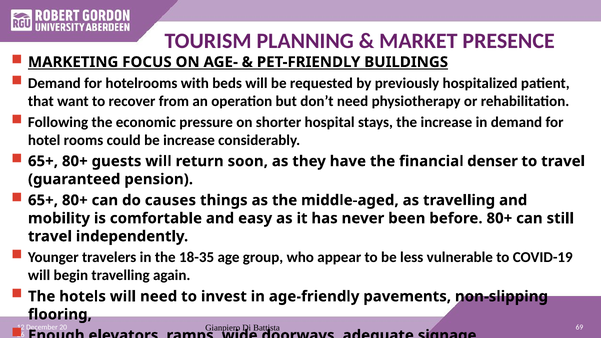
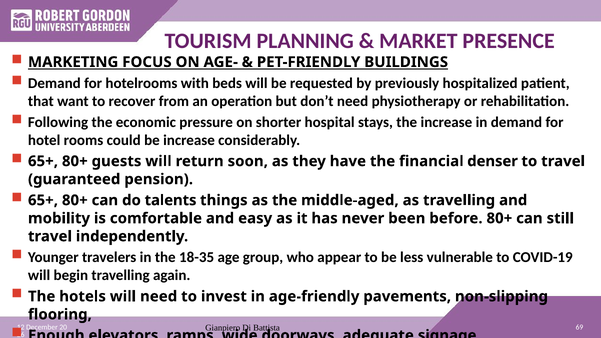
causes: causes -> talents
